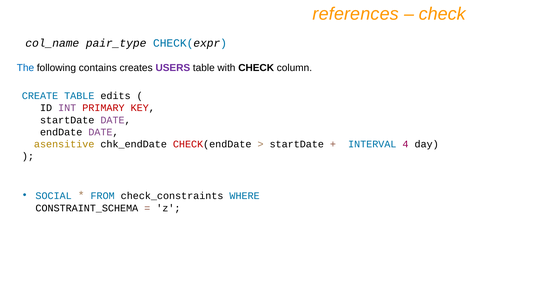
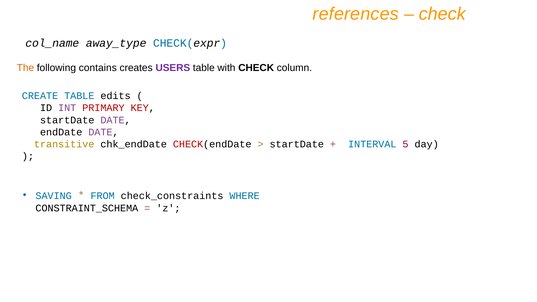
pair_type: pair_type -> away_type
The colour: blue -> orange
asensitive: asensitive -> transitive
4: 4 -> 5
SOCIAL: SOCIAL -> SAVING
